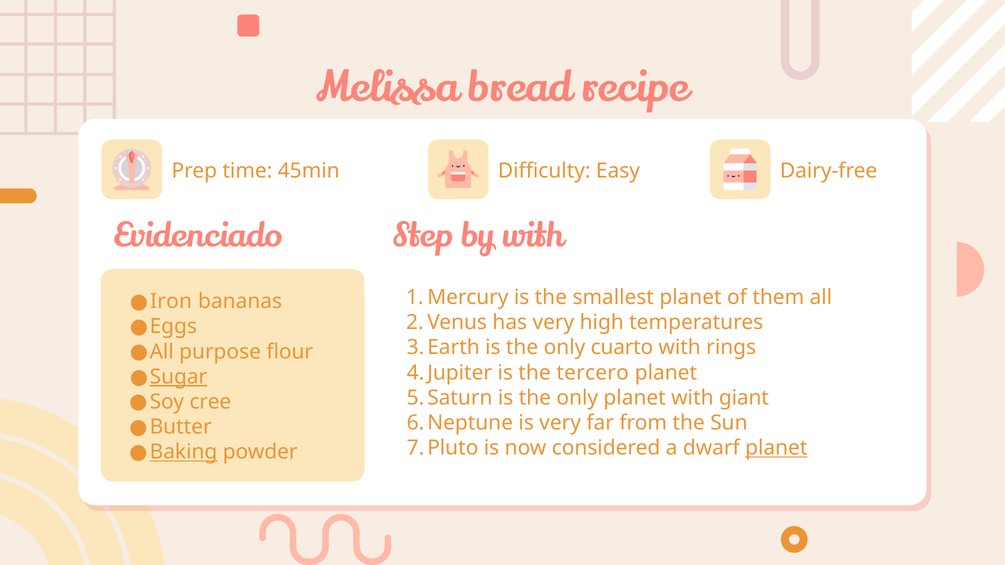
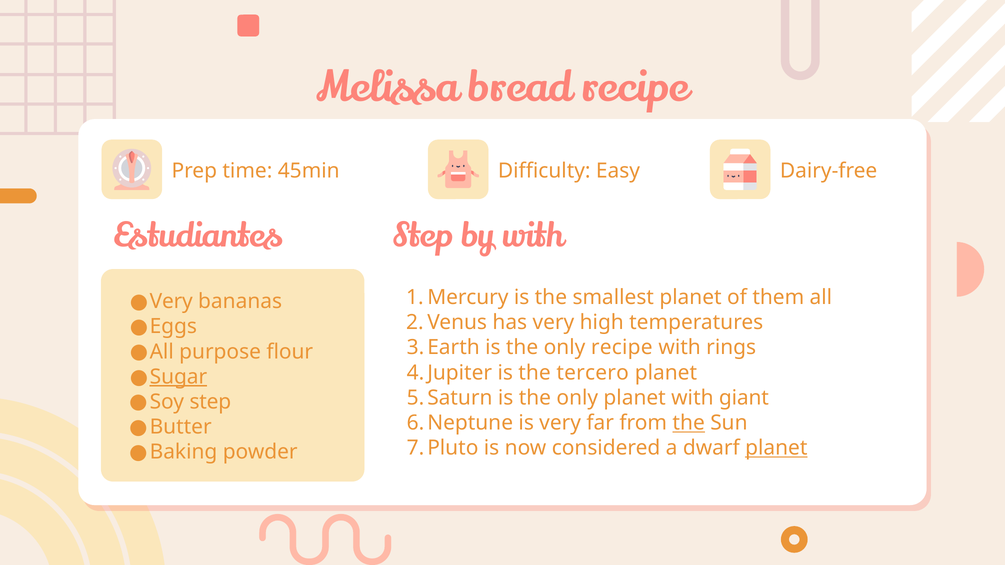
Evidenciado: Evidenciado -> Estudiantes
Iron at (171, 302): Iron -> Very
only cuarto: cuarto -> recipe
Soy cree: cree -> step
the at (689, 423) underline: none -> present
Baking underline: present -> none
